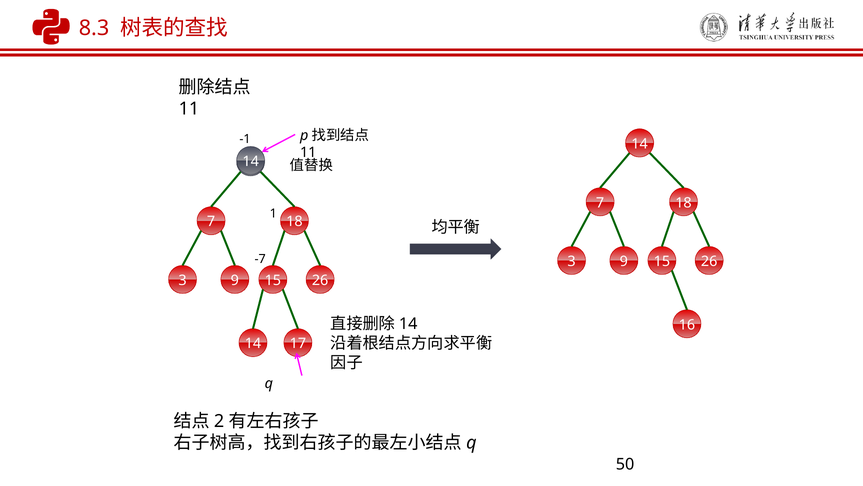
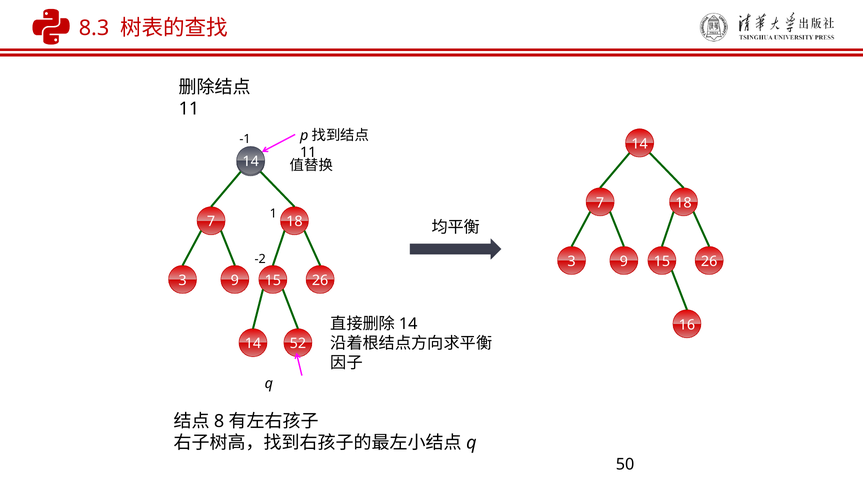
-7: -7 -> -2
17: 17 -> 52
2: 2 -> 8
